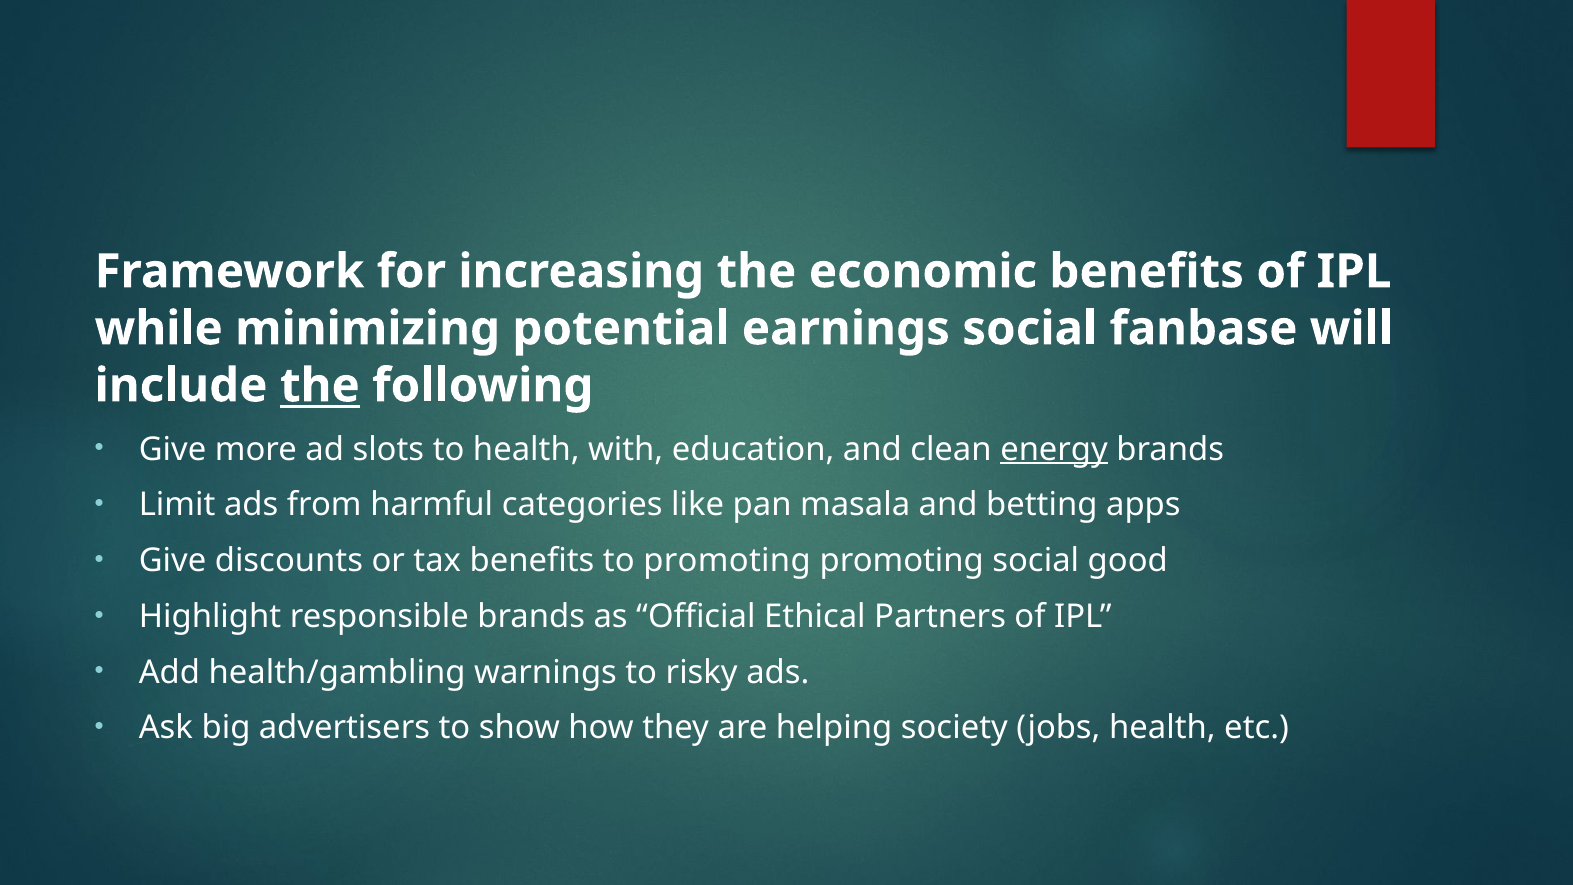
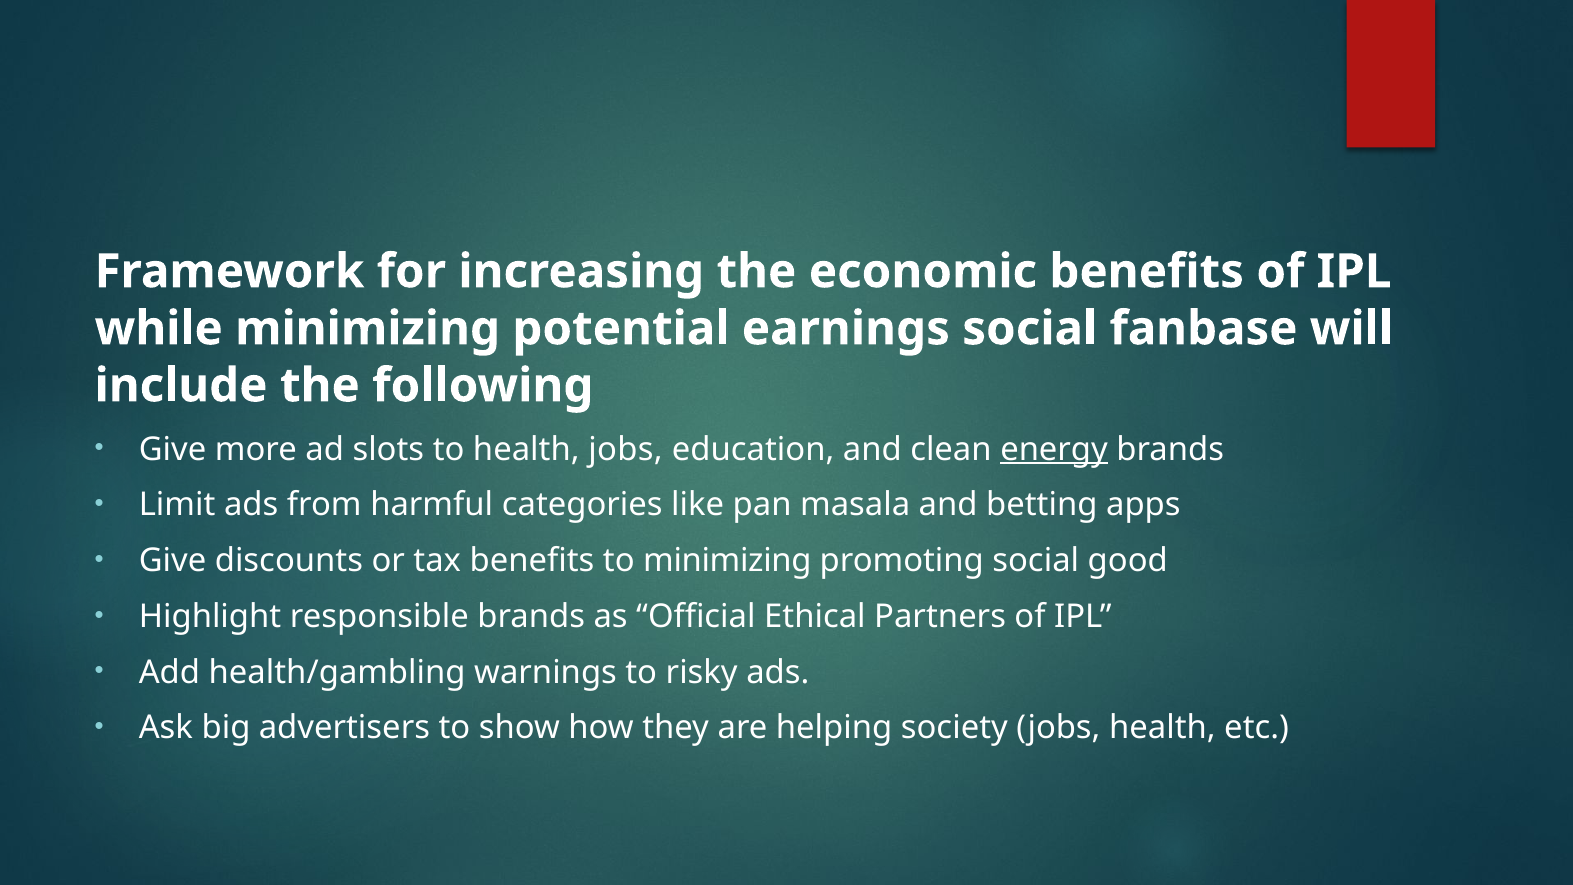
the at (320, 386) underline: present -> none
health with: with -> jobs
to promoting: promoting -> minimizing
